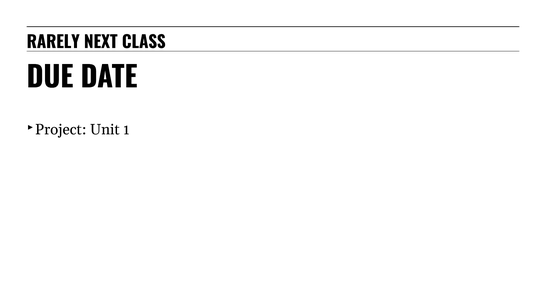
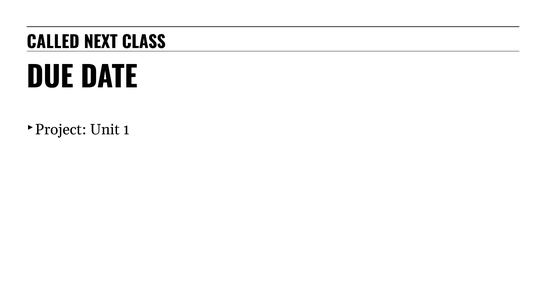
RARELY: RARELY -> CALLED
